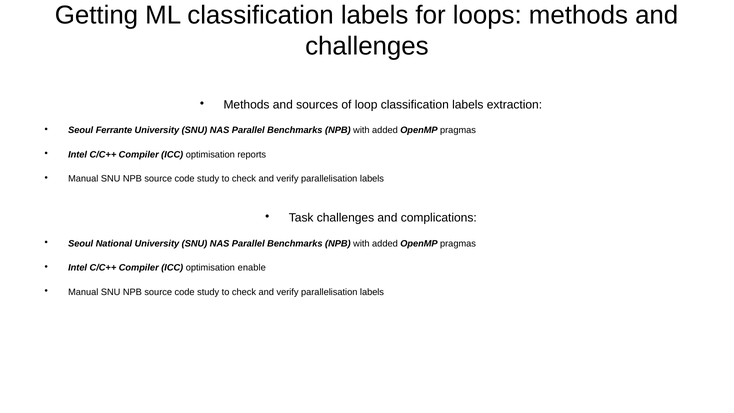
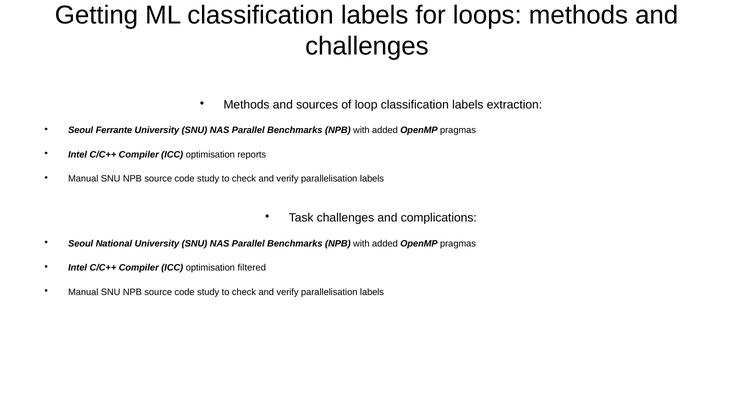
enable: enable -> filtered
